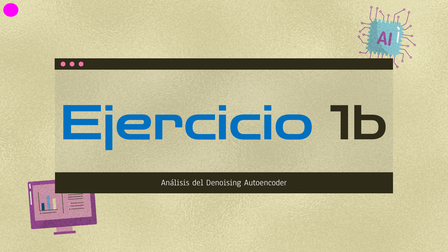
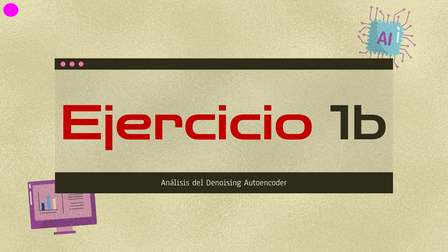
Ejercicio colour: blue -> red
